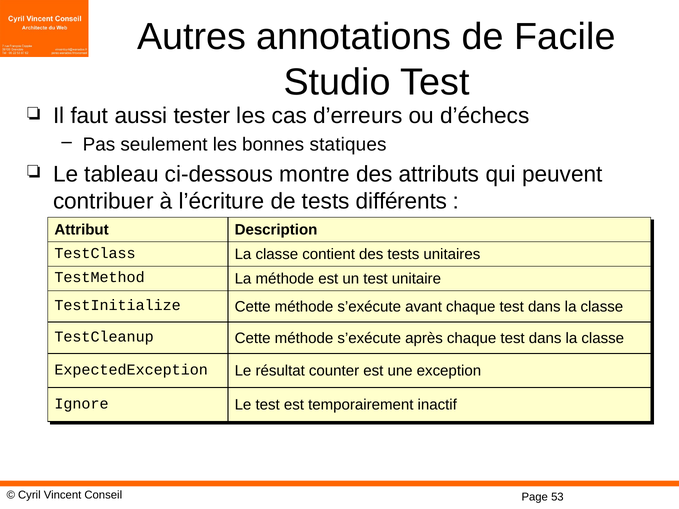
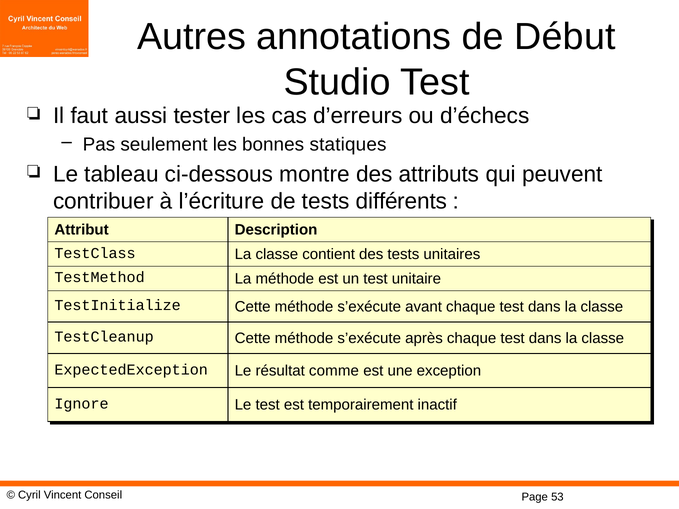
Facile: Facile -> Début
counter: counter -> comme
